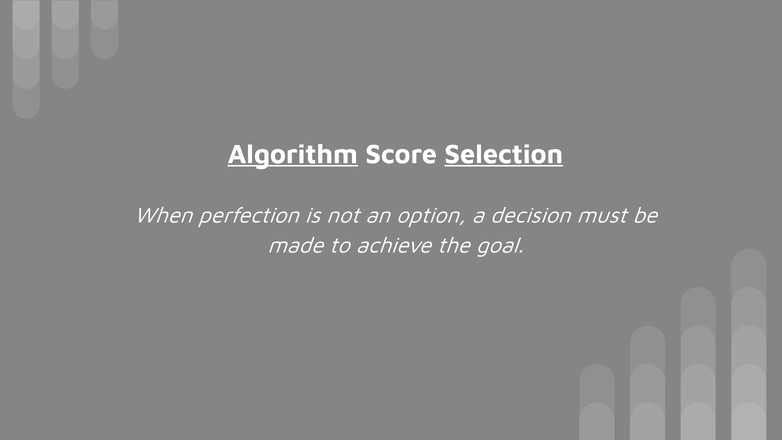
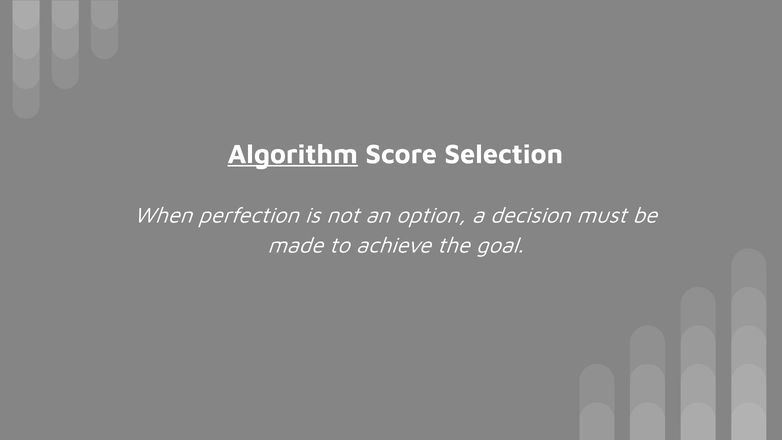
Selection underline: present -> none
